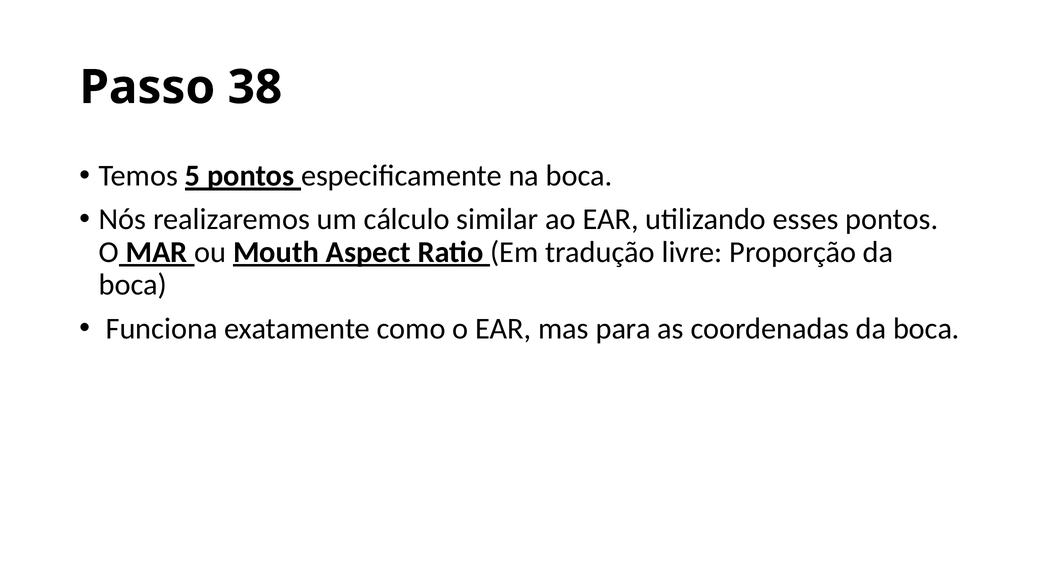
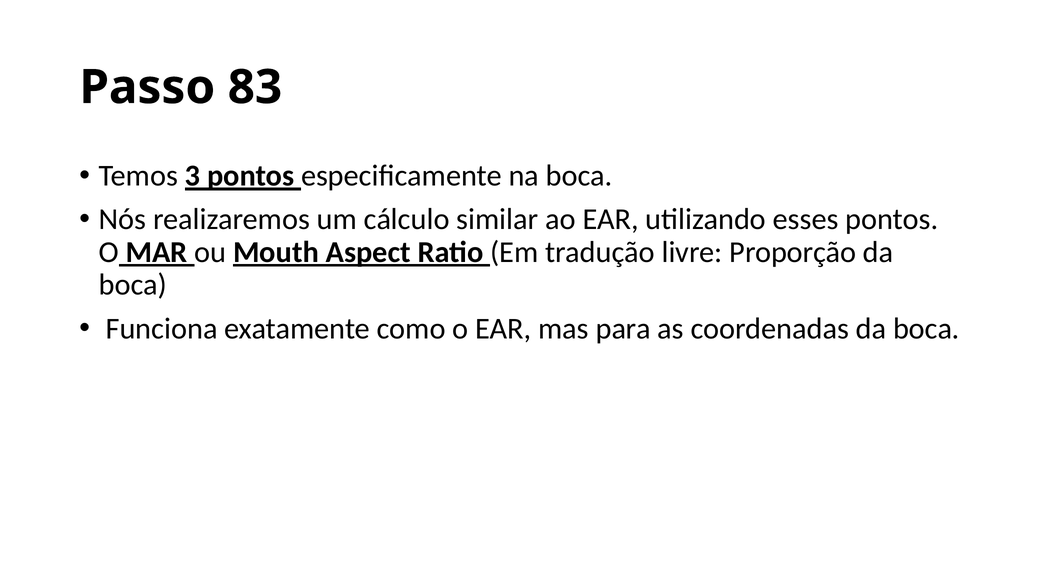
38: 38 -> 83
5: 5 -> 3
